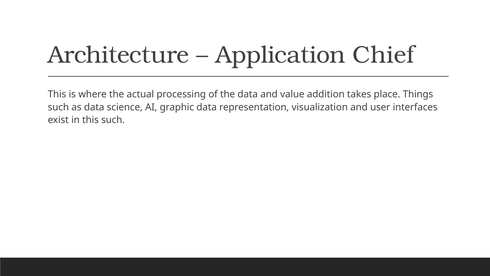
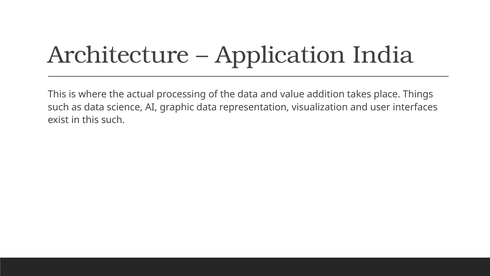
Chief: Chief -> India
